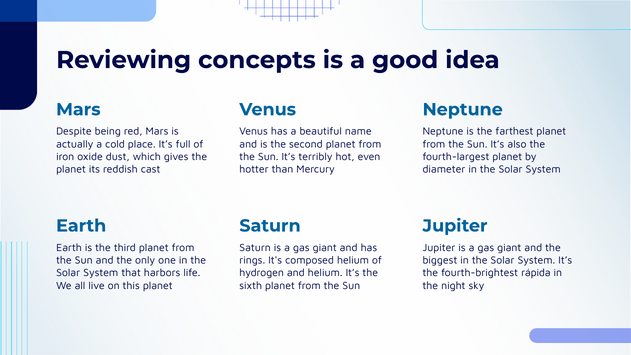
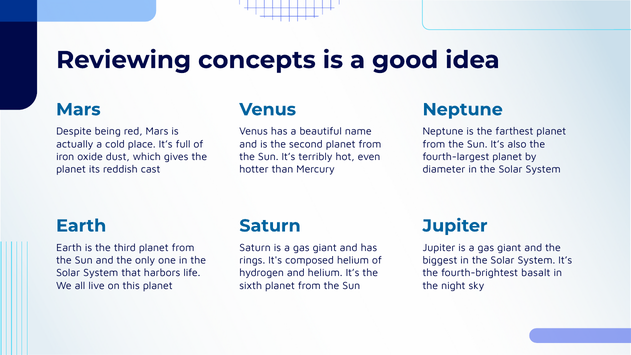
rápida: rápida -> basalt
